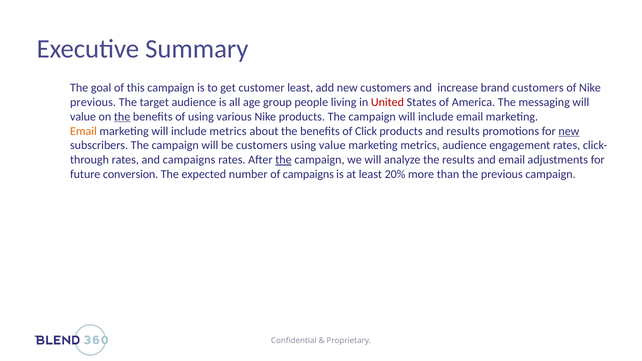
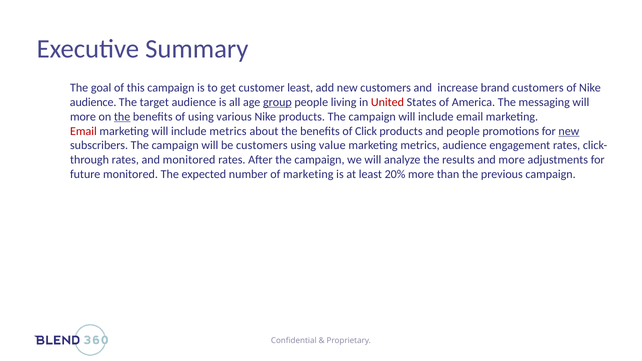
previous at (93, 102): previous -> audience
group underline: none -> present
value at (83, 117): value -> more
Email at (83, 131) colour: orange -> red
and results: results -> people
and campaigns: campaigns -> monitored
the at (284, 160) underline: present -> none
and email: email -> more
future conversion: conversion -> monitored
of campaigns: campaigns -> marketing
